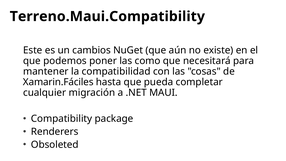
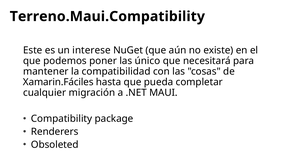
cambios: cambios -> interese
como: como -> único
